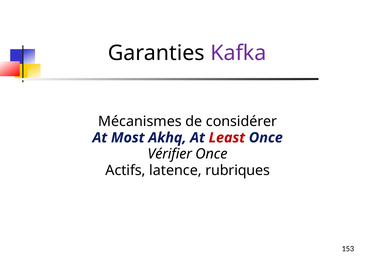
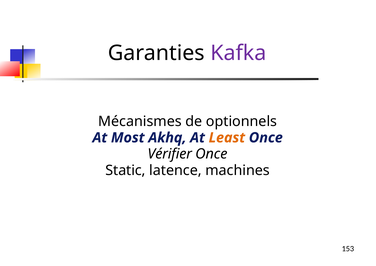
considérer: considérer -> optionnels
Least colour: red -> orange
Actifs: Actifs -> Static
rubriques: rubriques -> machines
